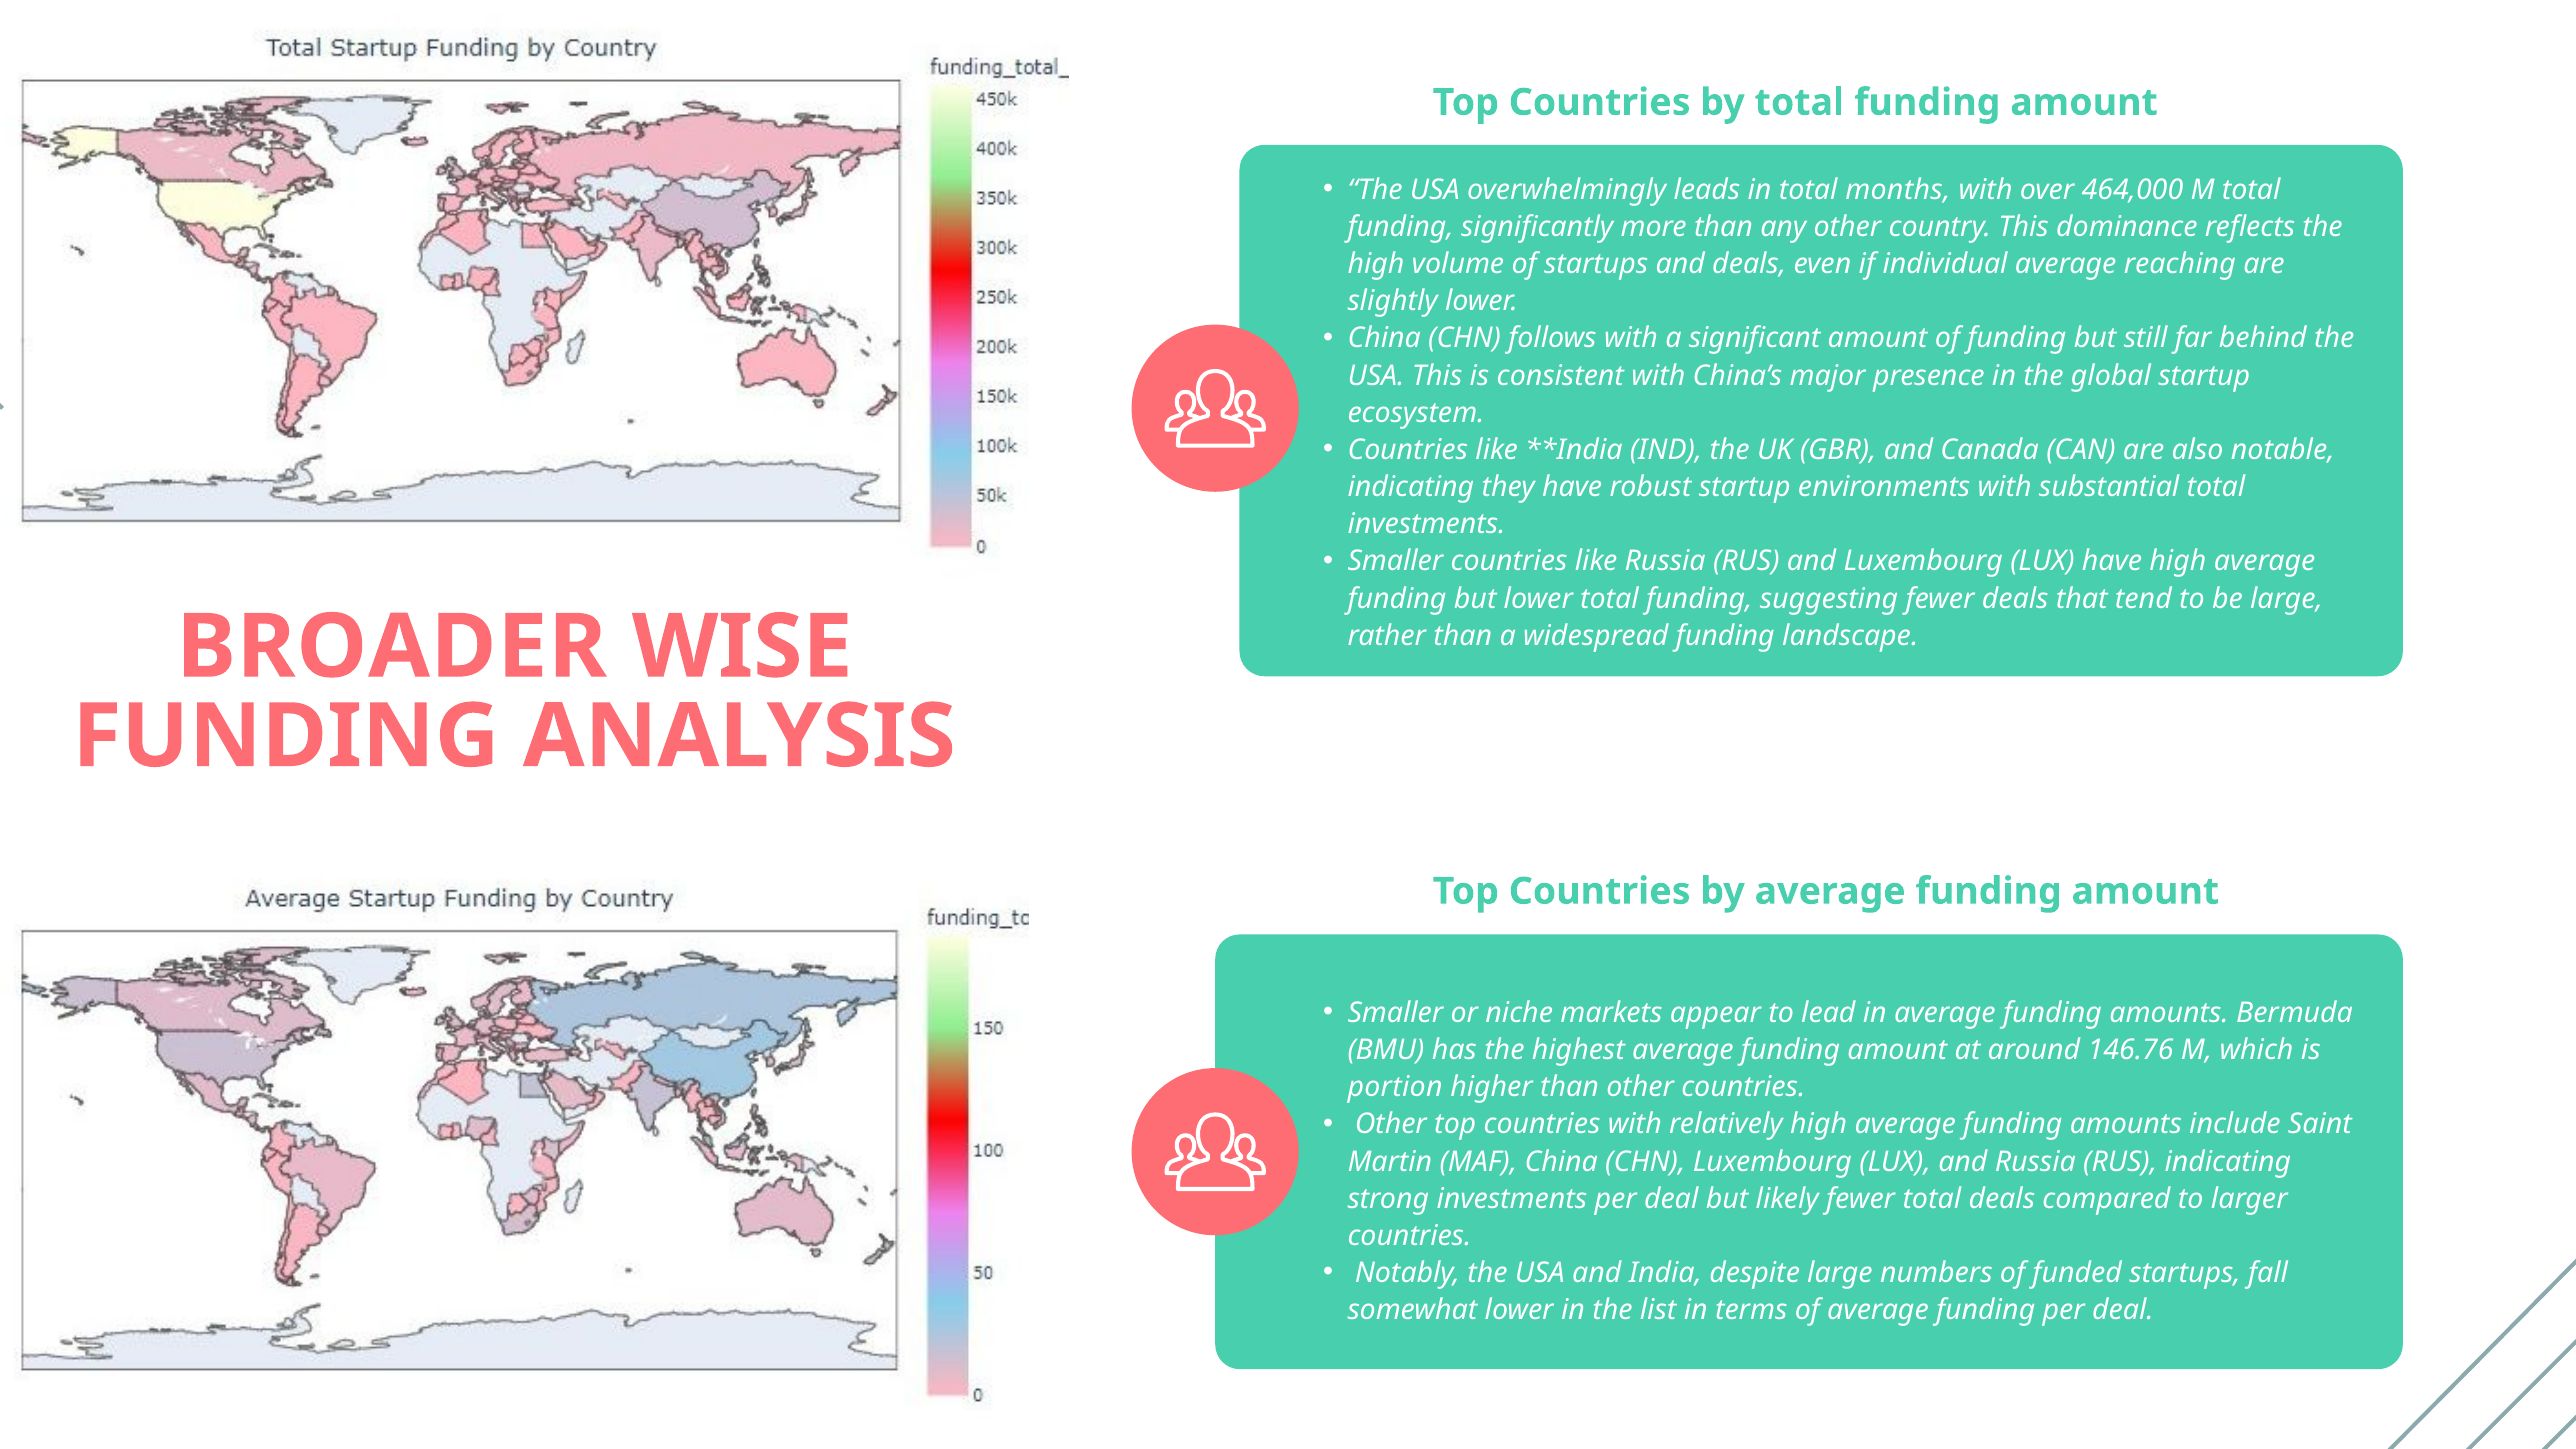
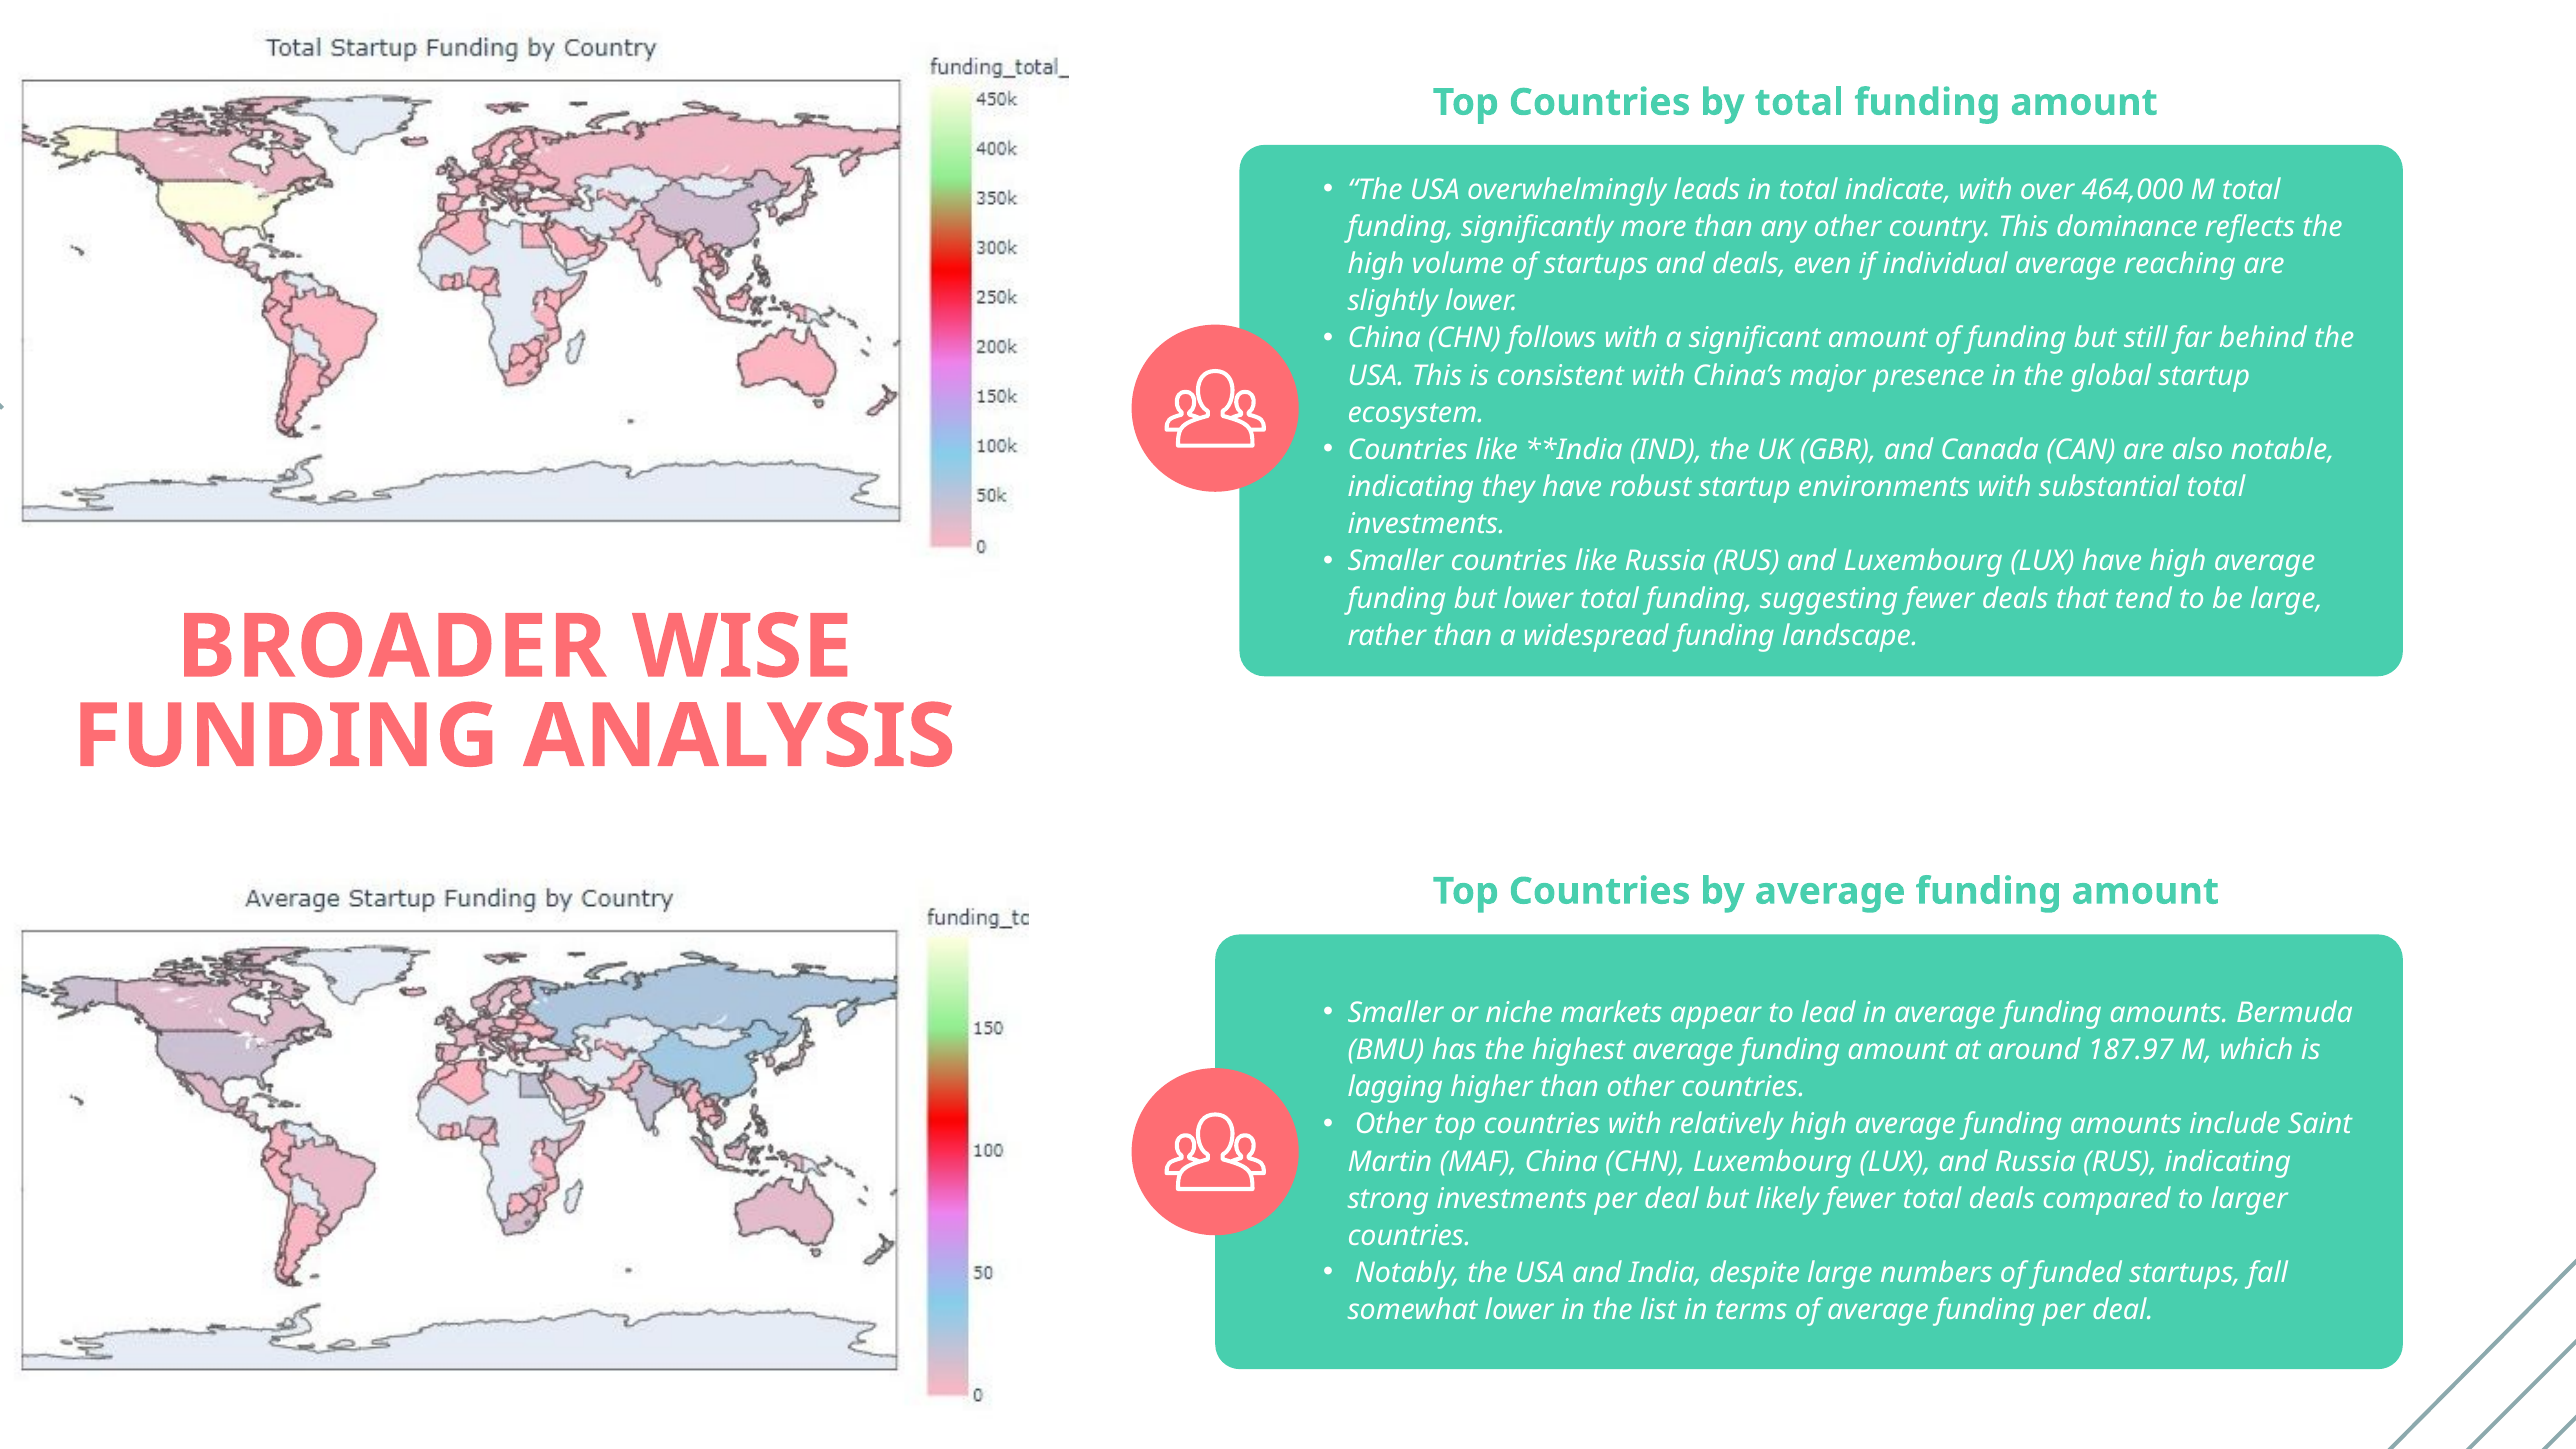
months: months -> indicate
146.76: 146.76 -> 187.97
portion: portion -> lagging
